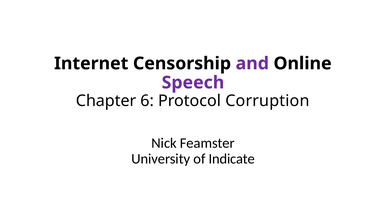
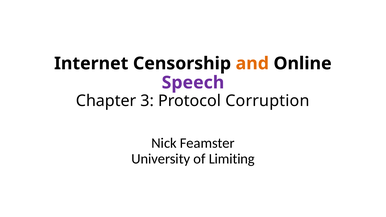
and colour: purple -> orange
6: 6 -> 3
Indicate: Indicate -> Limiting
